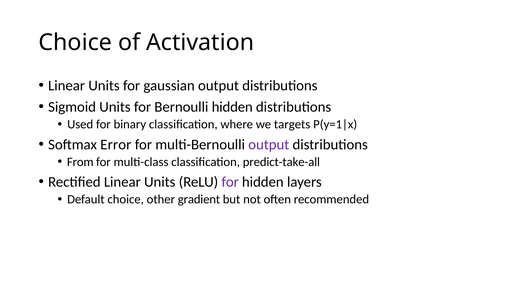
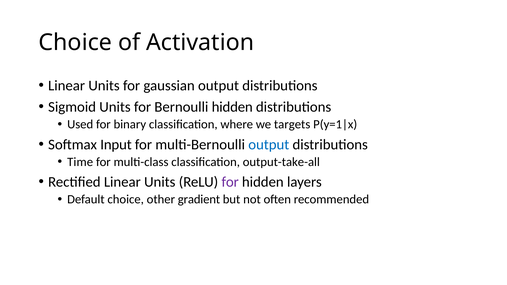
Error: Error -> Input
output at (269, 145) colour: purple -> blue
From: From -> Time
predict-take-all: predict-take-all -> output-take-all
